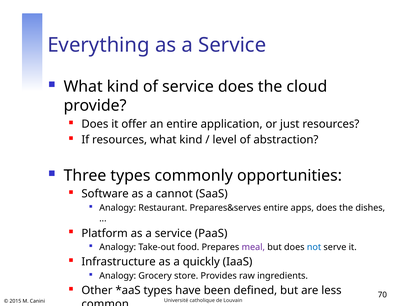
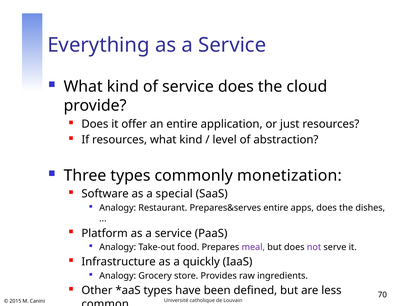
opportunities: opportunities -> monetization
cannot: cannot -> special
not colour: blue -> purple
